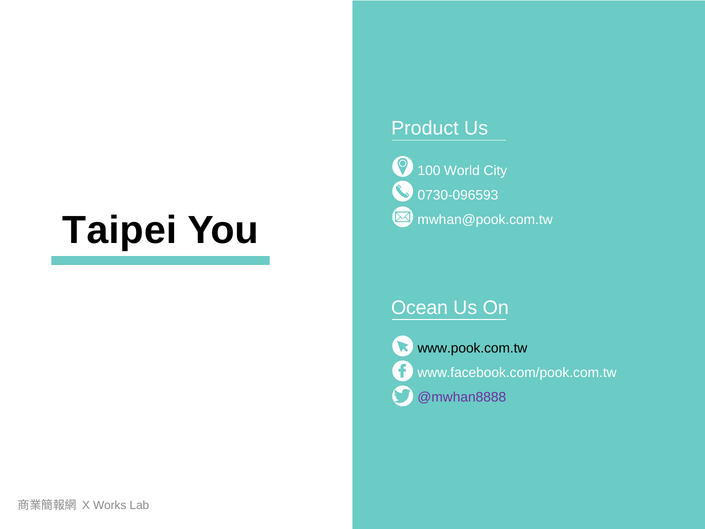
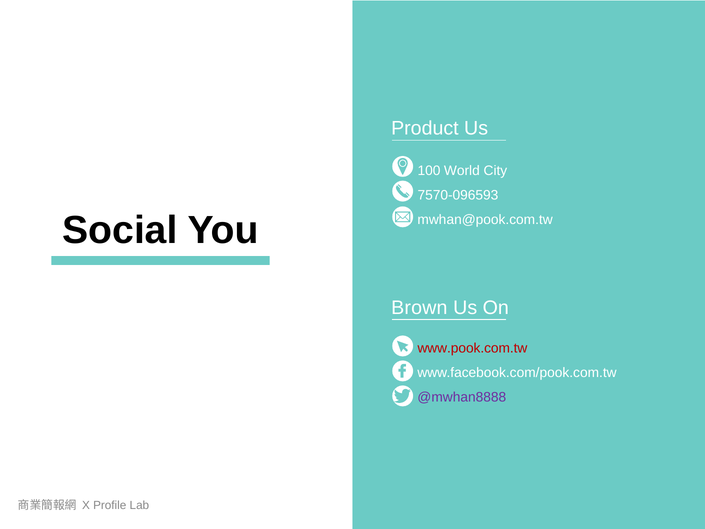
0730-096593: 0730-096593 -> 7570-096593
Taipei: Taipei -> Social
Ocean: Ocean -> Brown
www.pook.com.tw colour: black -> red
Works: Works -> Profile
